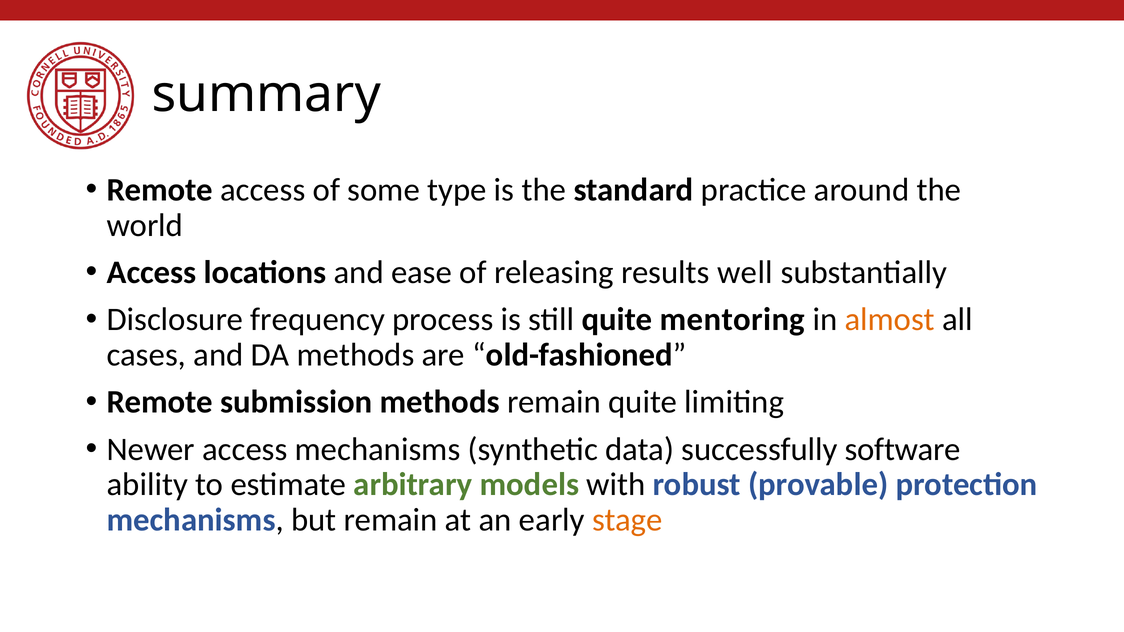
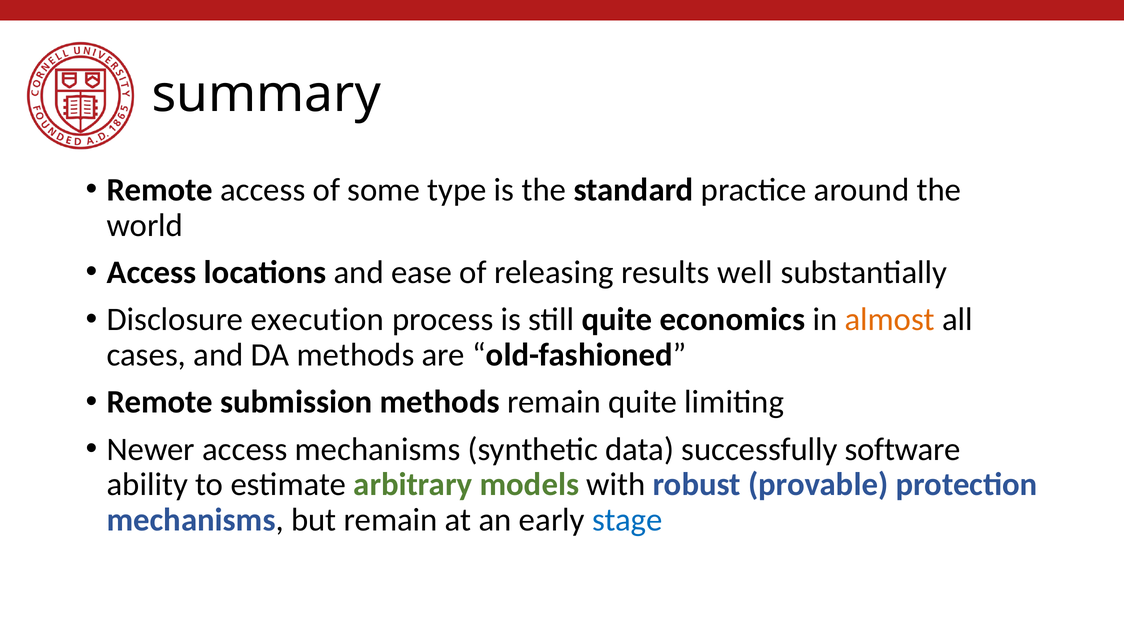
frequency: frequency -> execution
mentoring: mentoring -> economics
stage colour: orange -> blue
